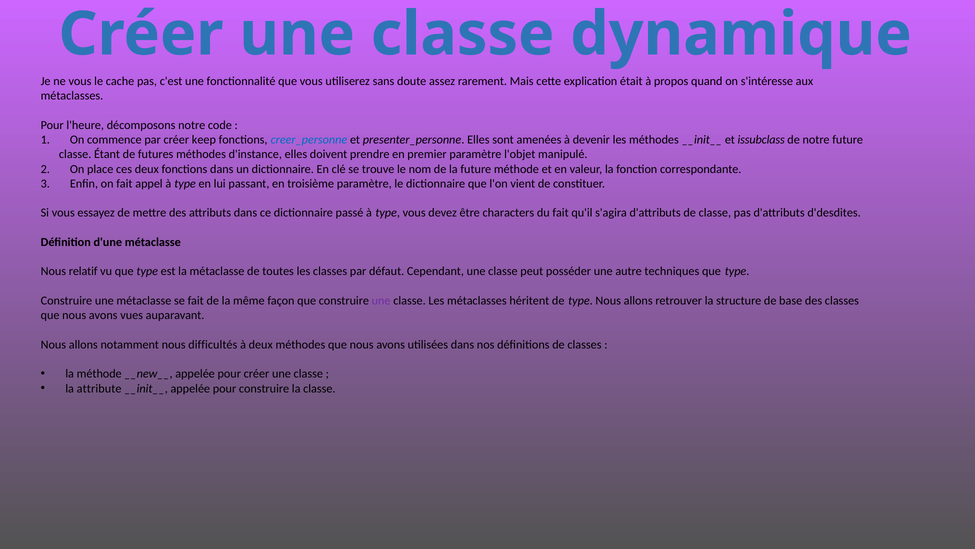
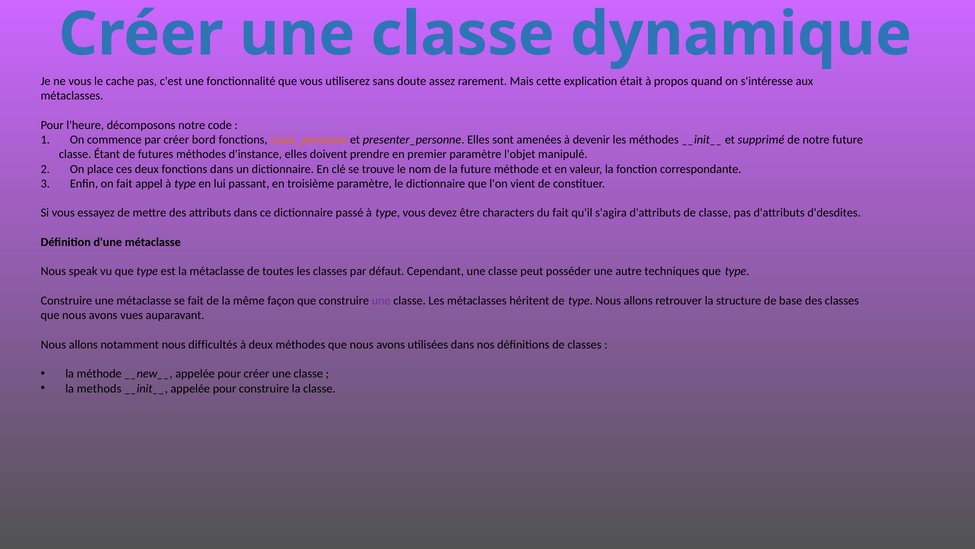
keep: keep -> bord
creer_personne colour: blue -> orange
issubclass: issubclass -> supprimé
relatif: relatif -> speak
attribute: attribute -> methods
